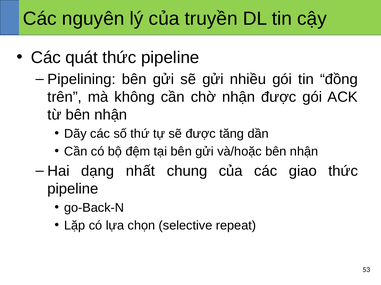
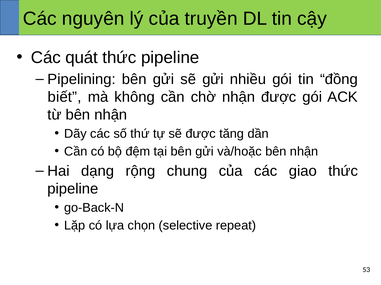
trên: trên -> biết
nhất: nhất -> rộng
